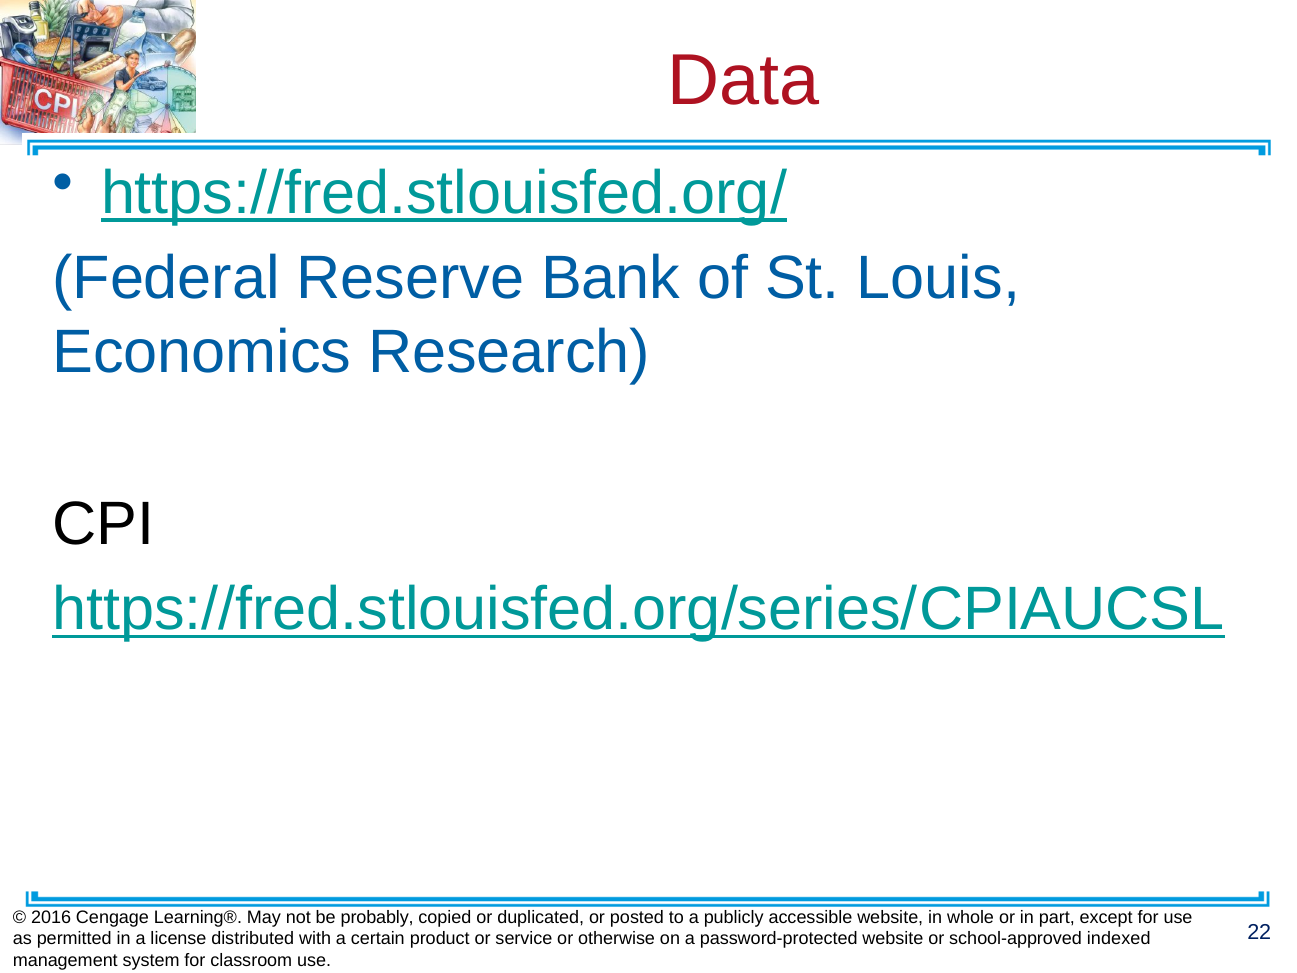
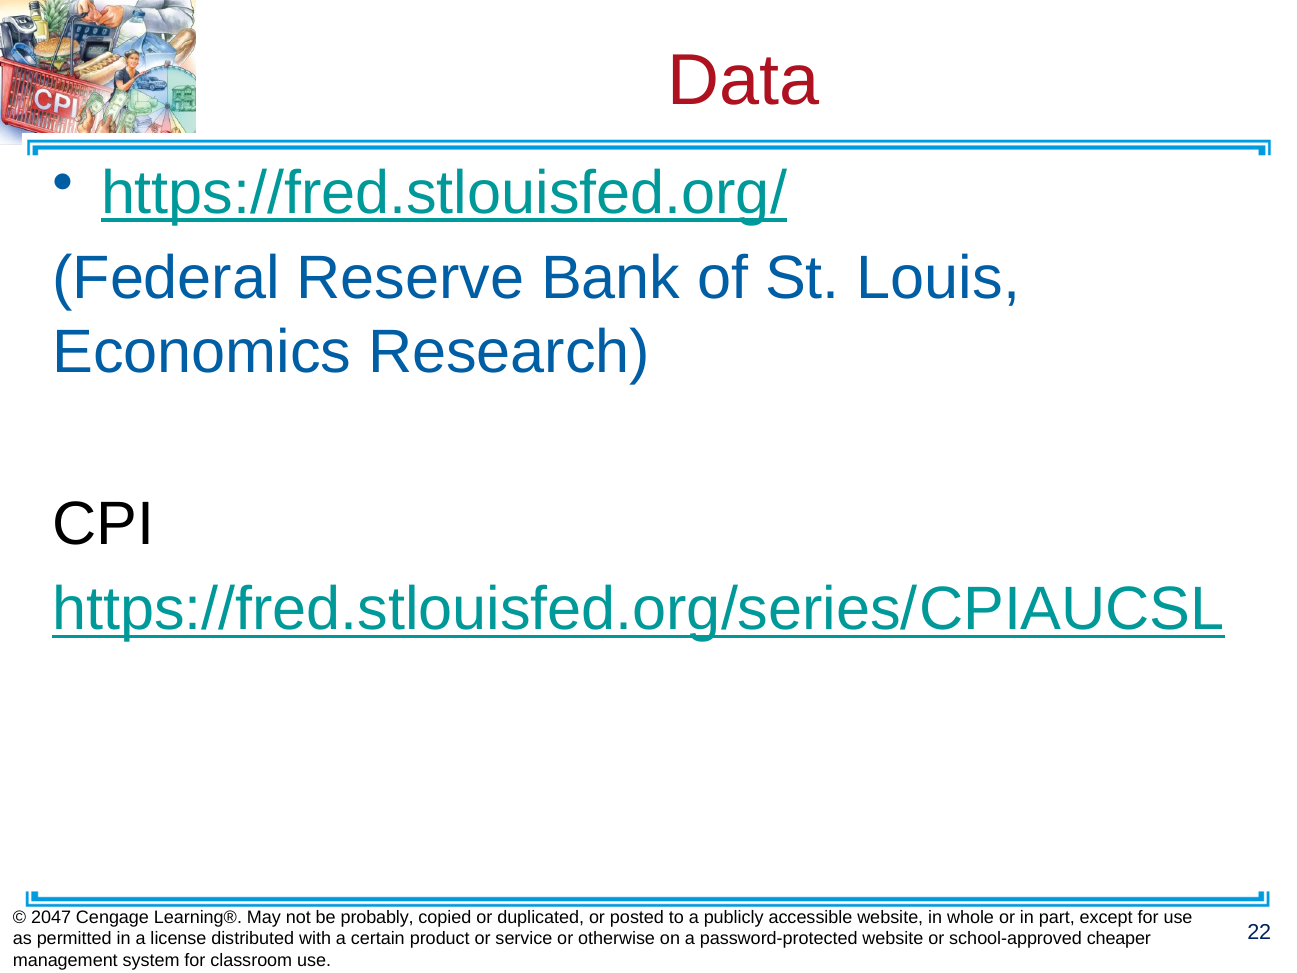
2016: 2016 -> 2047
indexed: indexed -> cheaper
